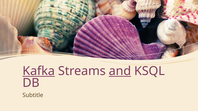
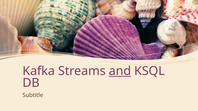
Kafka underline: present -> none
